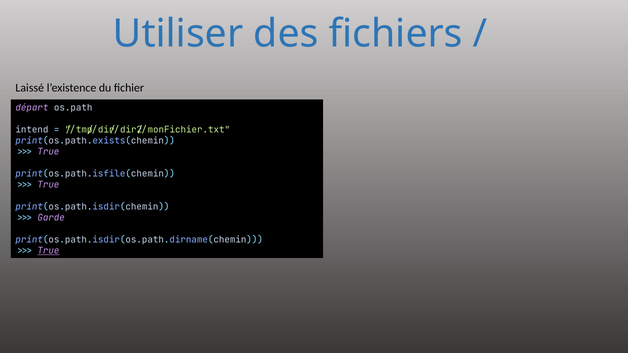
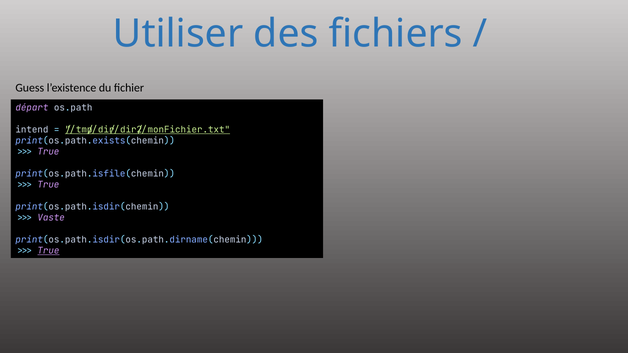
Laissé: Laissé -> Guess
/tmp/dir/dir2/monFichier.txt underline: none -> present
Garde: Garde -> Vaste
